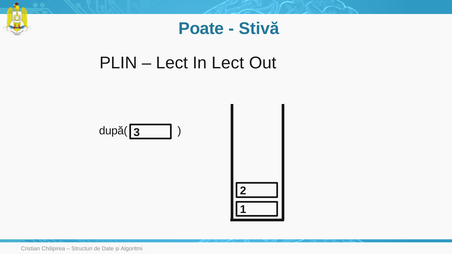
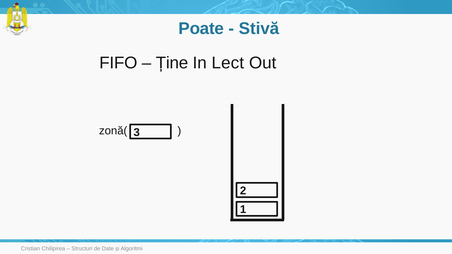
PLIN: PLIN -> FIFO
Lect at (172, 63): Lect -> Ține
după(: după( -> zonă(
